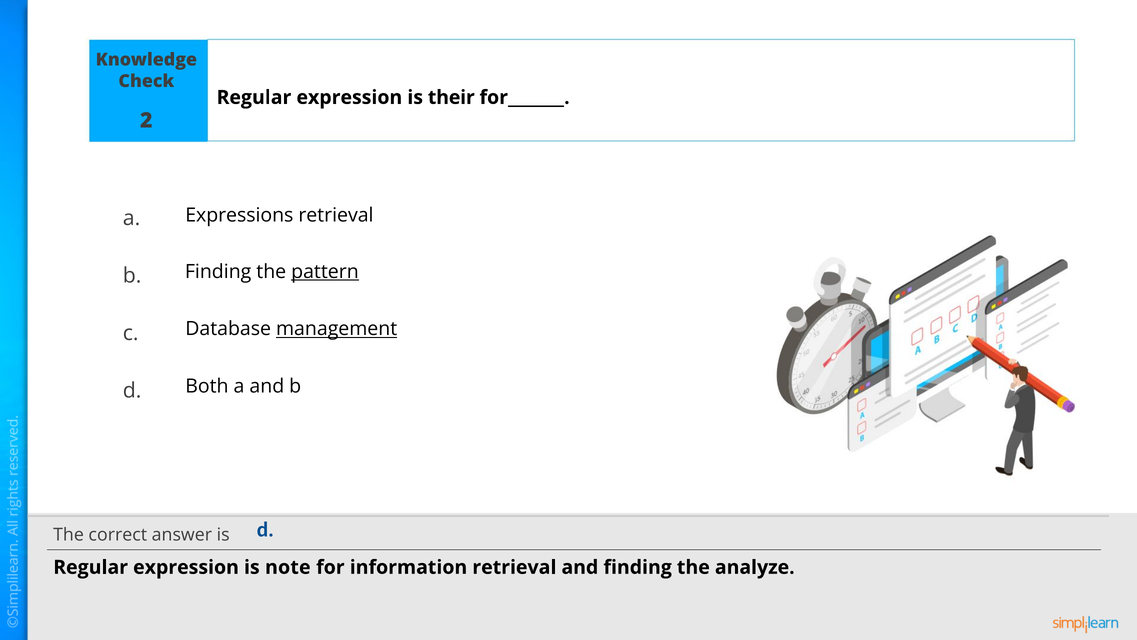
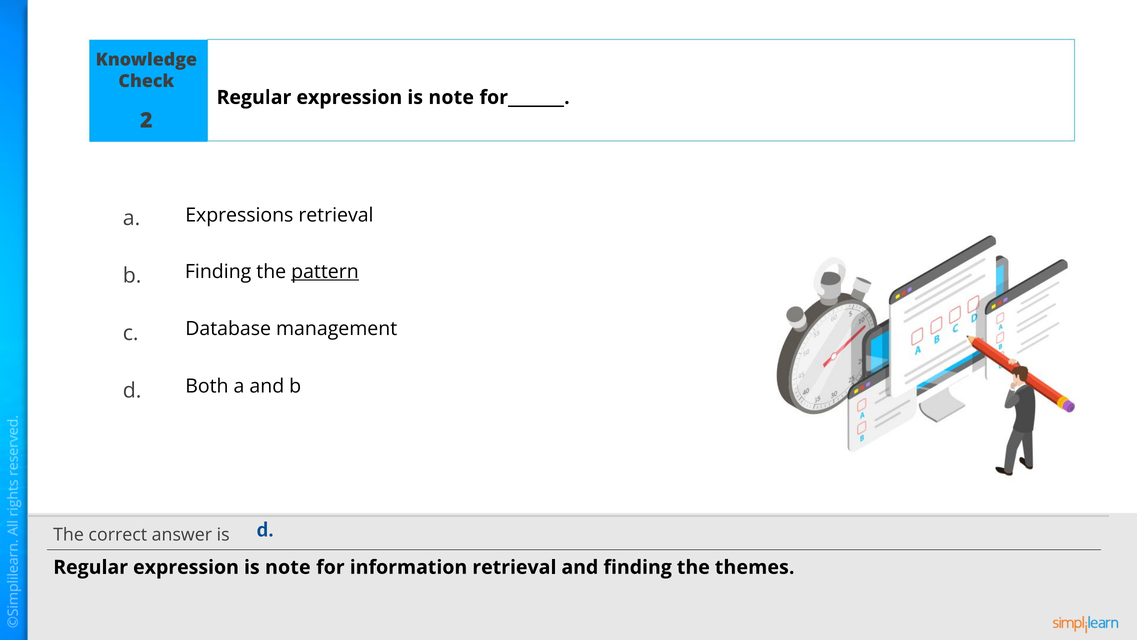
their at (451, 97): their -> note
management underline: present -> none
analyze: analyze -> themes
